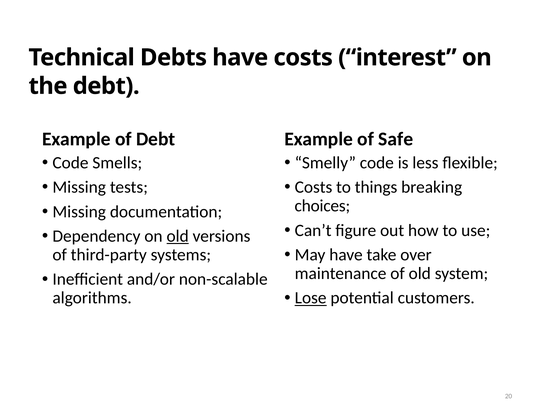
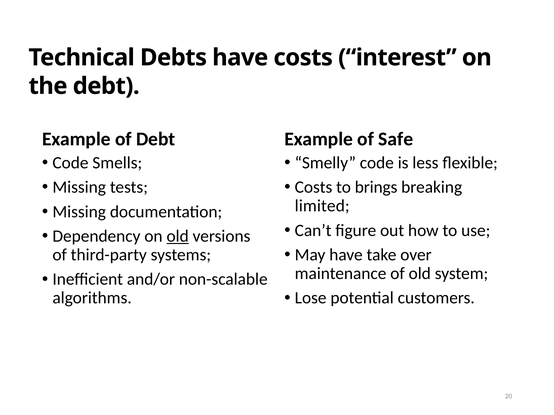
things: things -> brings
choices: choices -> limited
Lose underline: present -> none
